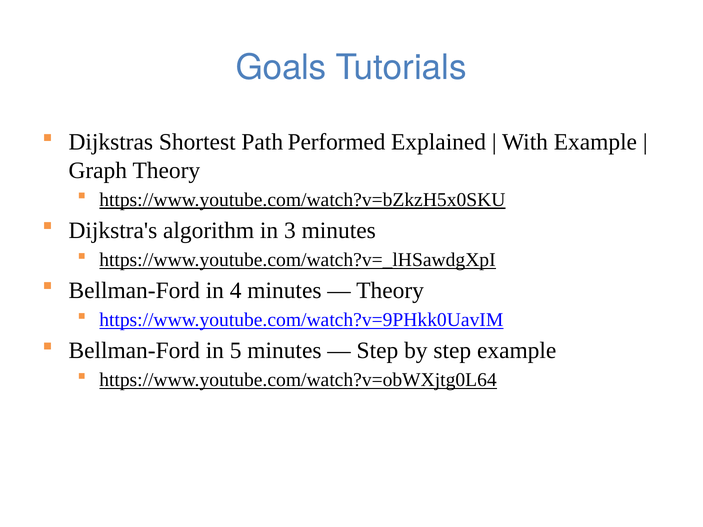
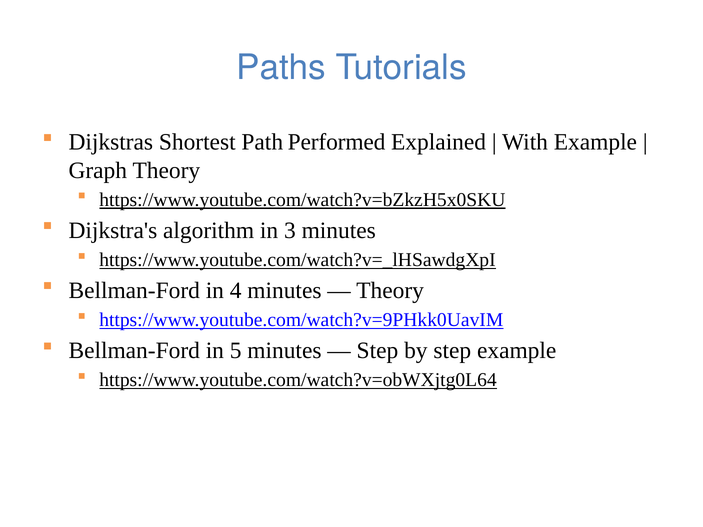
Goals: Goals -> Paths
